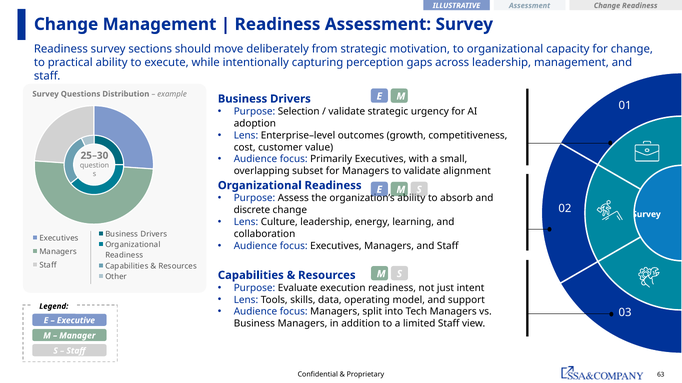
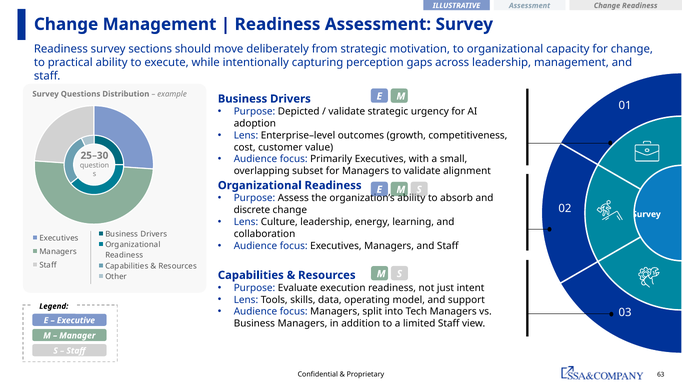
Selection: Selection -> Depicted
